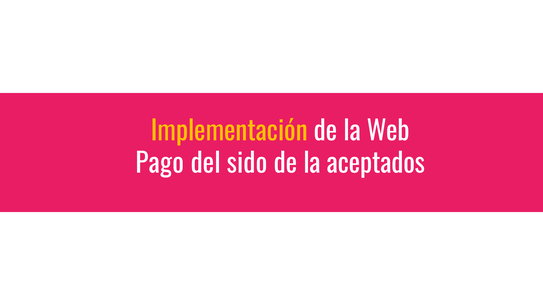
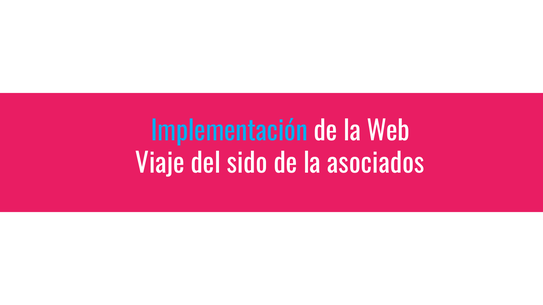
Implementación colour: yellow -> light blue
Pago: Pago -> Viaje
aceptados: aceptados -> asociados
